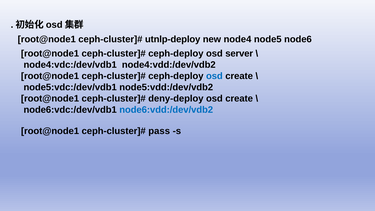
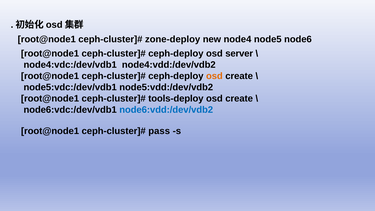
utnlp-deploy: utnlp-deploy -> zone-deploy
osd at (214, 76) colour: blue -> orange
deny-deploy: deny-deploy -> tools-deploy
